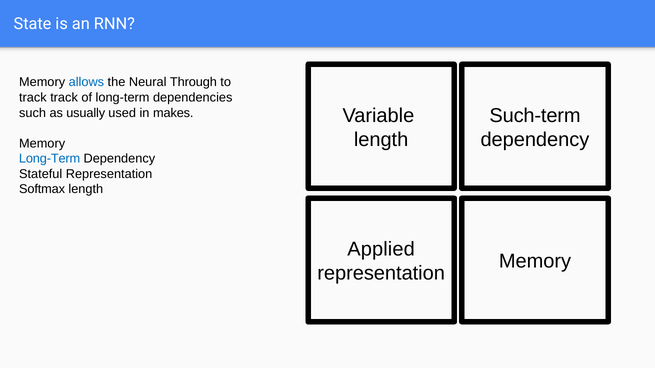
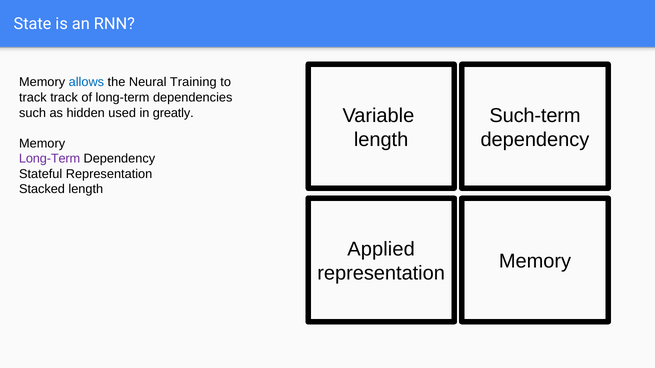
Through: Through -> Training
usually: usually -> hidden
makes: makes -> greatly
Long-Term at (50, 159) colour: blue -> purple
Softmax: Softmax -> Stacked
